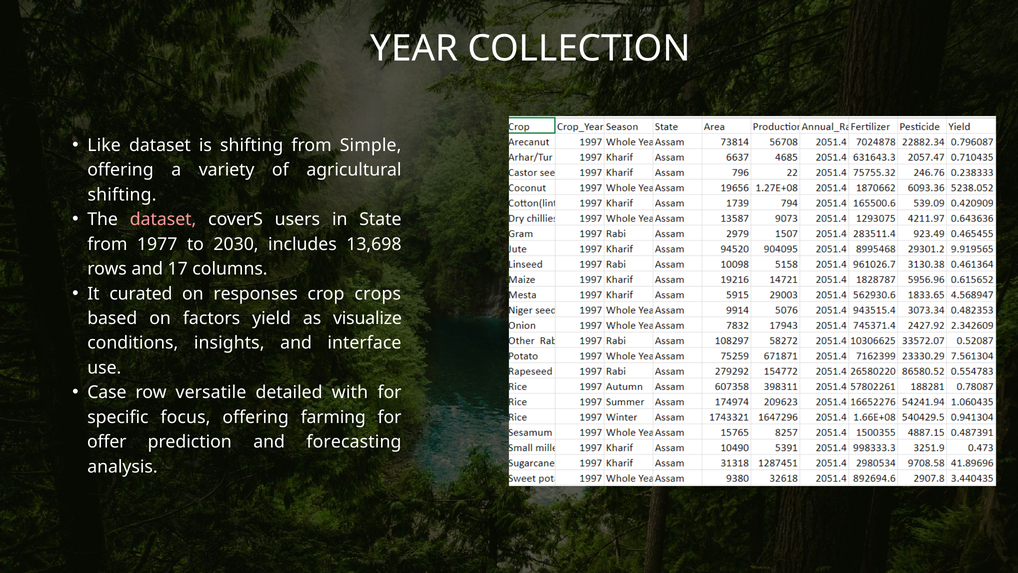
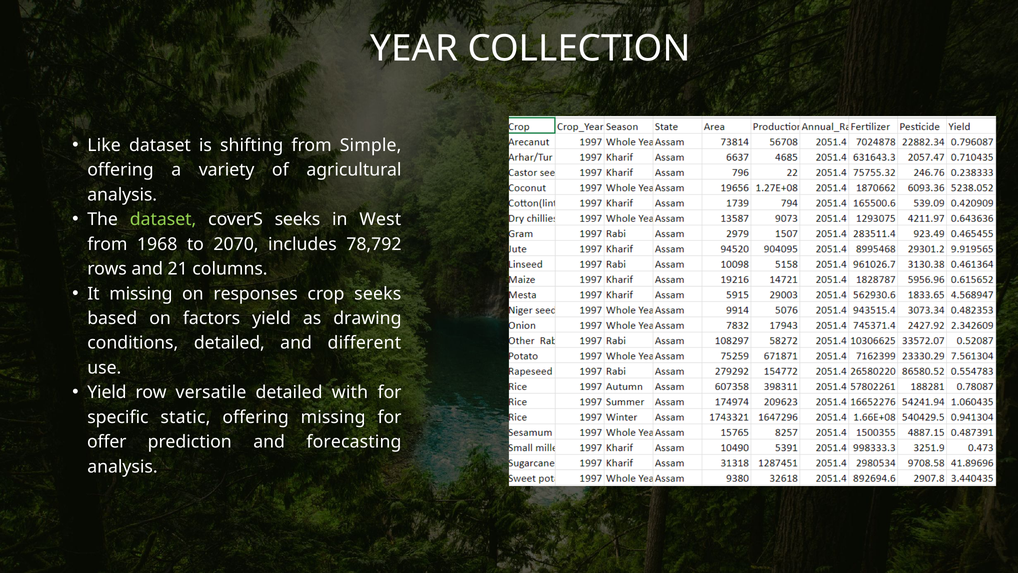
shifting at (122, 195): shifting -> analysis
dataset at (163, 219) colour: pink -> light green
coverS users: users -> seeks
State: State -> West
1977: 1977 -> 1968
2030: 2030 -> 2070
13,698: 13,698 -> 78,792
17: 17 -> 21
It curated: curated -> missing
crop crops: crops -> seeks
visualize: visualize -> drawing
conditions insights: insights -> detailed
interface: interface -> different
Case at (107, 392): Case -> Yield
focus: focus -> static
offering farming: farming -> missing
